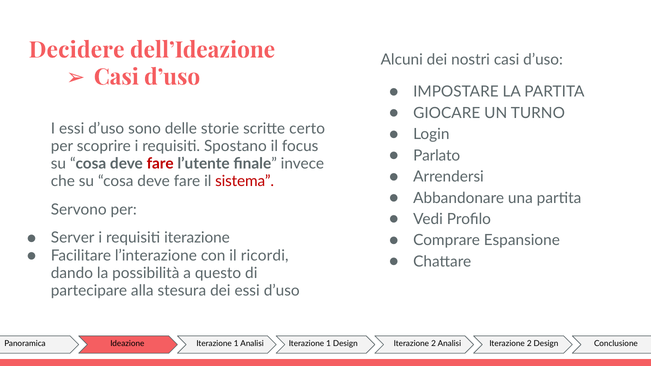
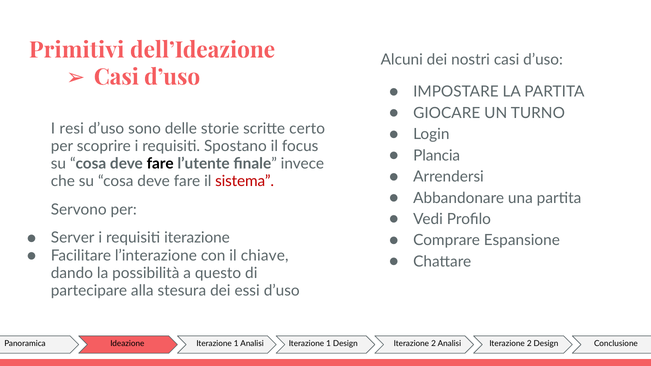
Decidere: Decidere -> Primitivi
I essi: essi -> resi
Parlato: Parlato -> Plancia
fare at (160, 164) colour: red -> black
ricordi: ricordi -> chiave
